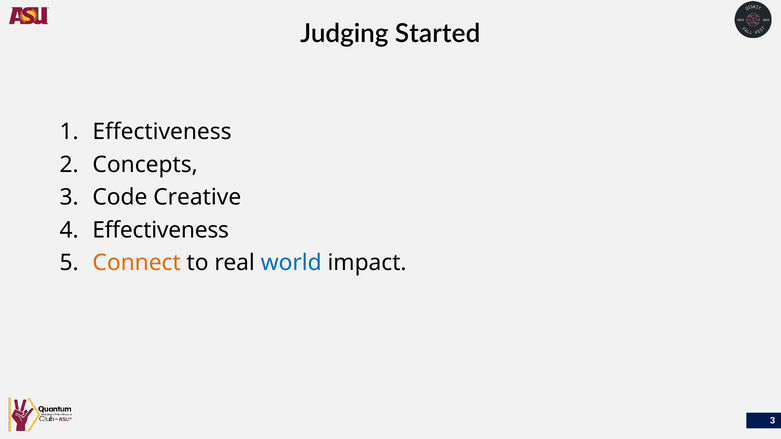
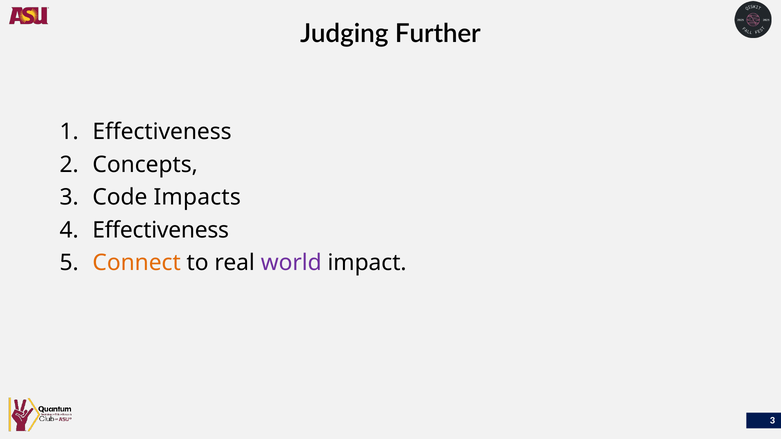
Started: Started -> Further
Creative: Creative -> Impacts
world colour: blue -> purple
